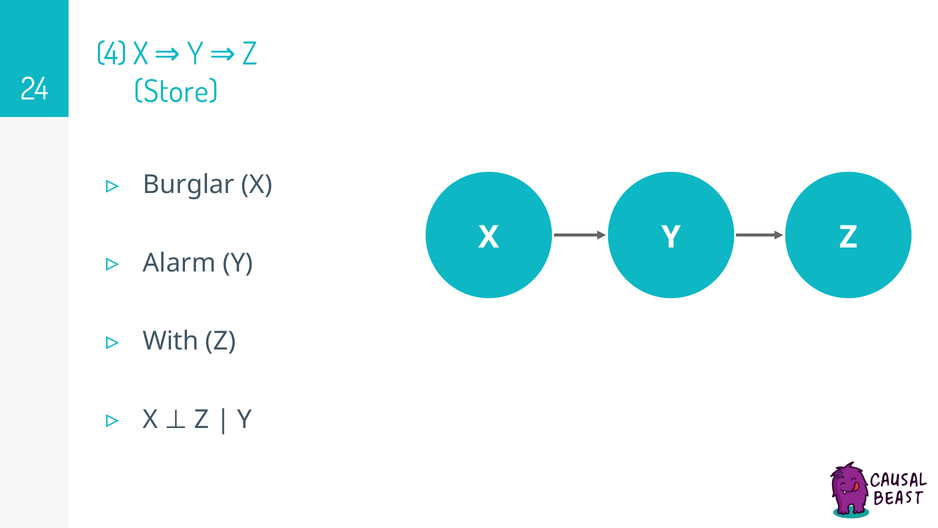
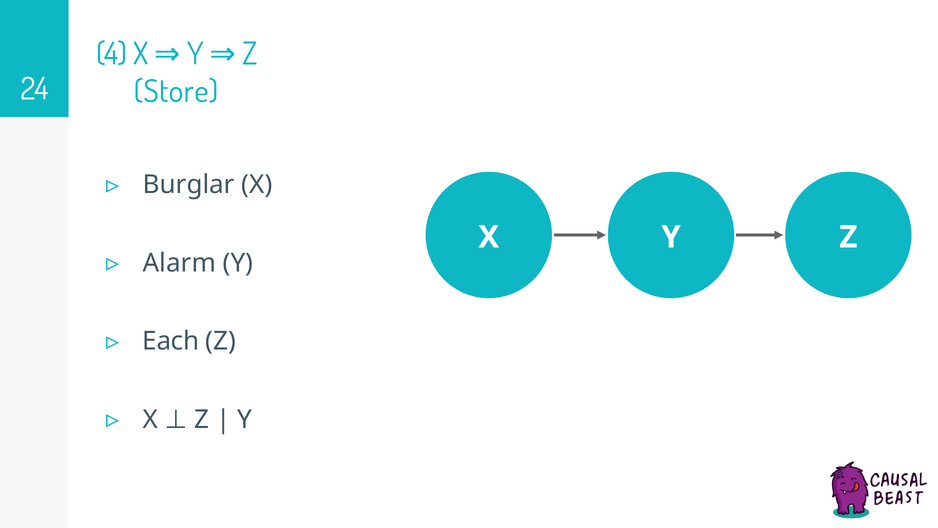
With: With -> Each
